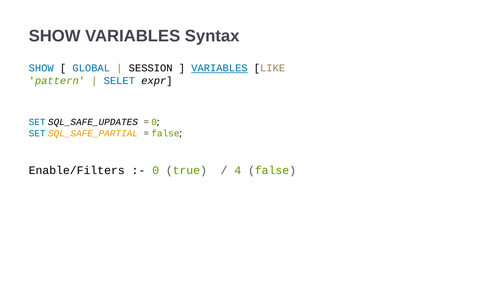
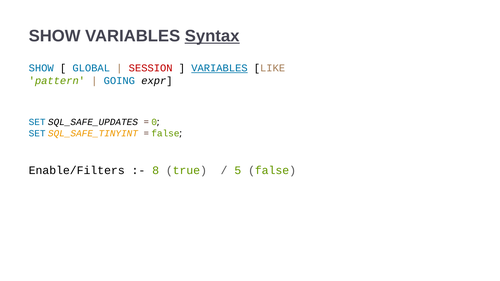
Syntax underline: none -> present
SESSION colour: black -> red
SELET: SELET -> GOING
SQL_SAFE_PARTIAL: SQL_SAFE_PARTIAL -> SQL_SAFE_TINYINT
0 at (156, 171): 0 -> 8
4: 4 -> 5
